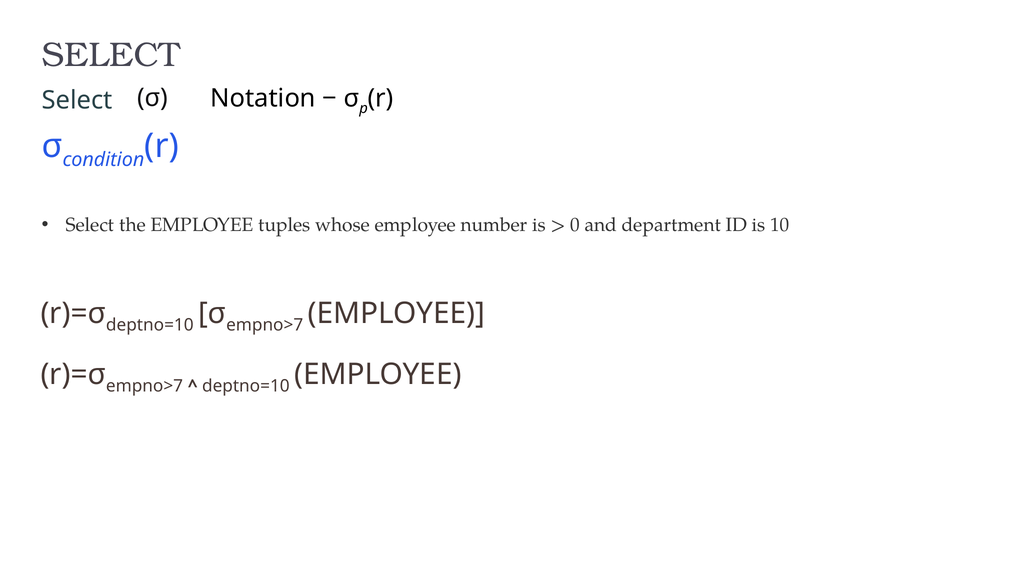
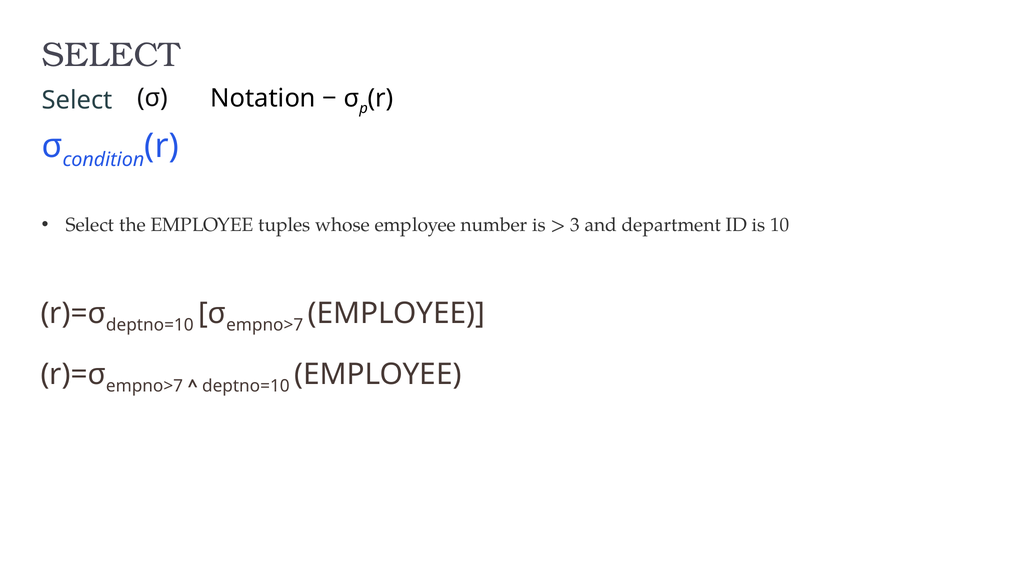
0: 0 -> 3
